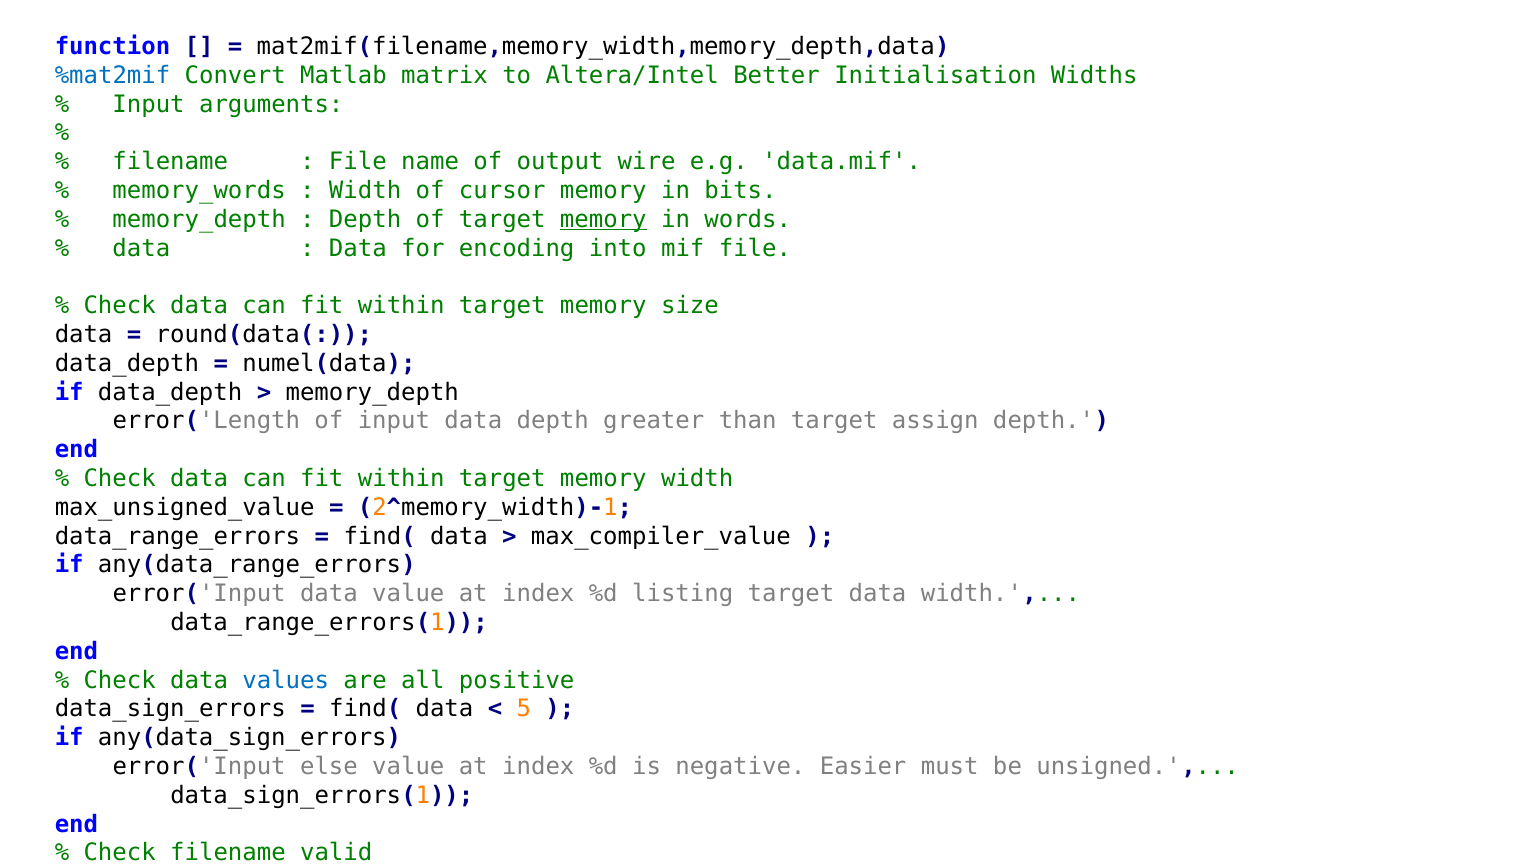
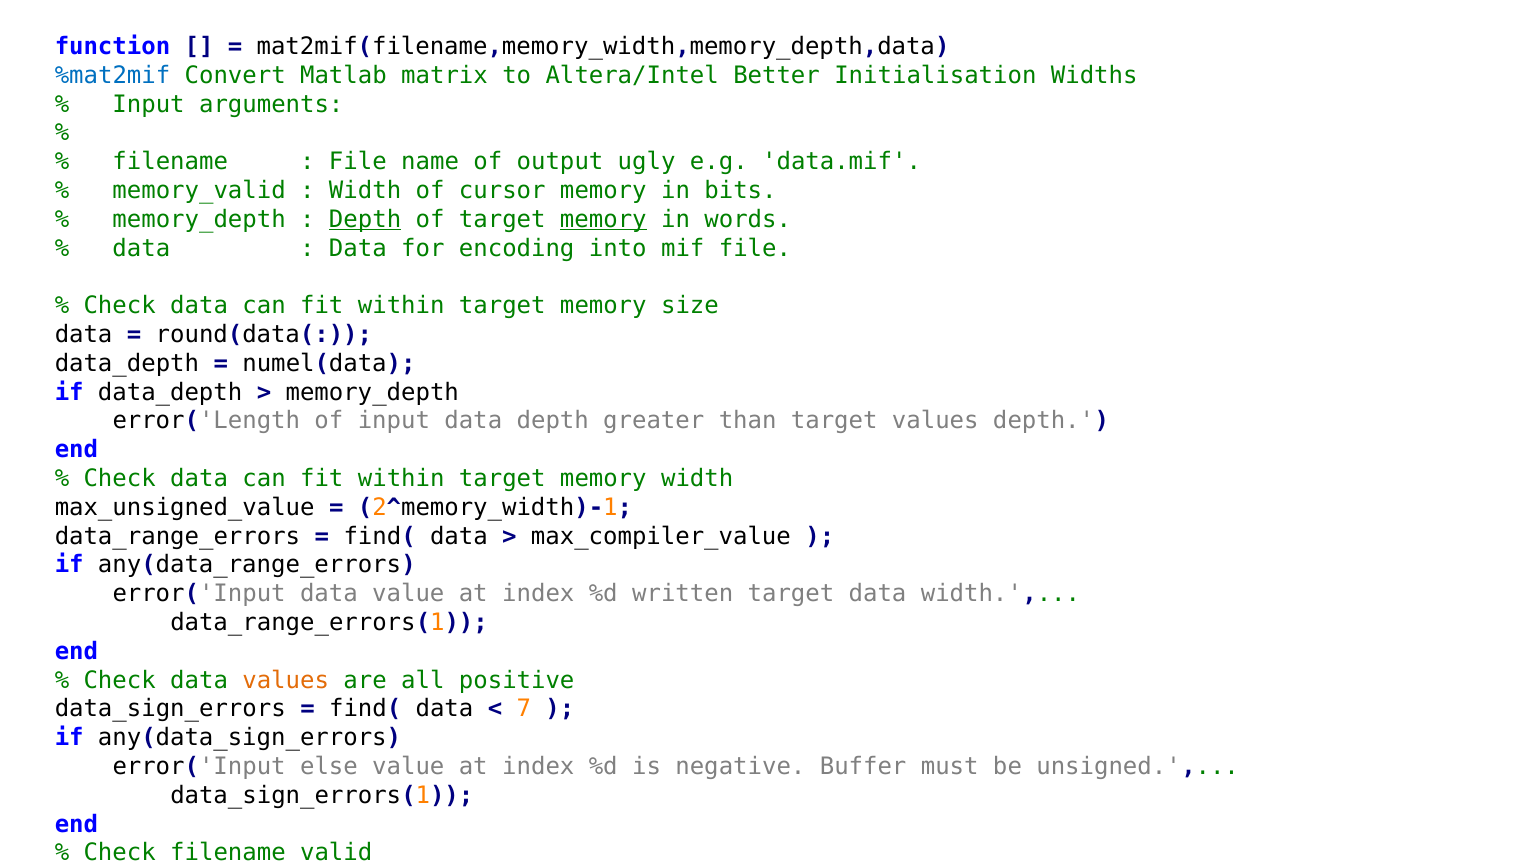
wire: wire -> ugly
memory_words: memory_words -> memory_valid
Depth at (365, 219) underline: none -> present
target assign: assign -> values
listing: listing -> written
values at (286, 680) colour: blue -> orange
5: 5 -> 7
Easier: Easier -> Buffer
